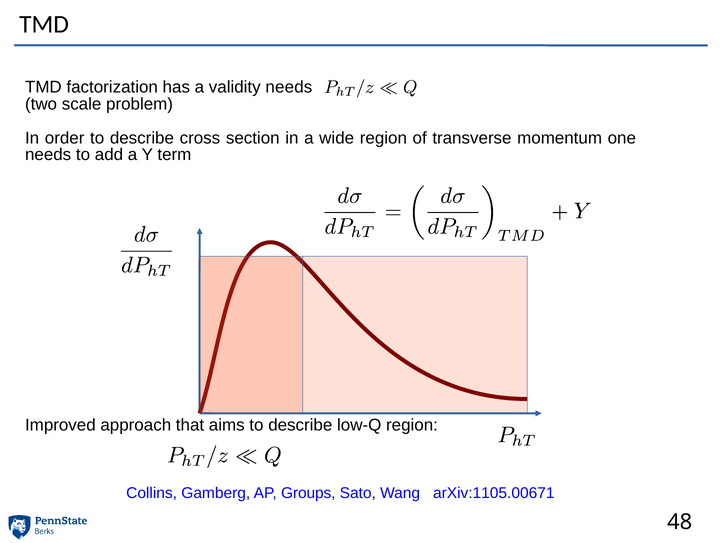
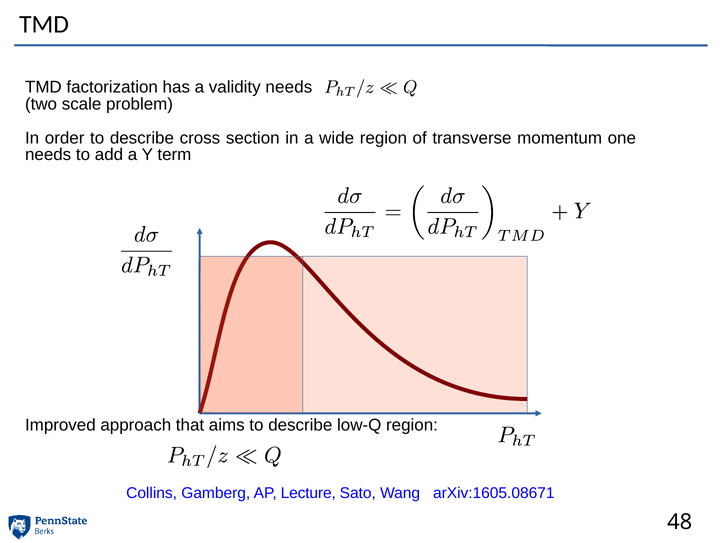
Groups: Groups -> Lecture
arXiv:1105.00671: arXiv:1105.00671 -> arXiv:1605.08671
